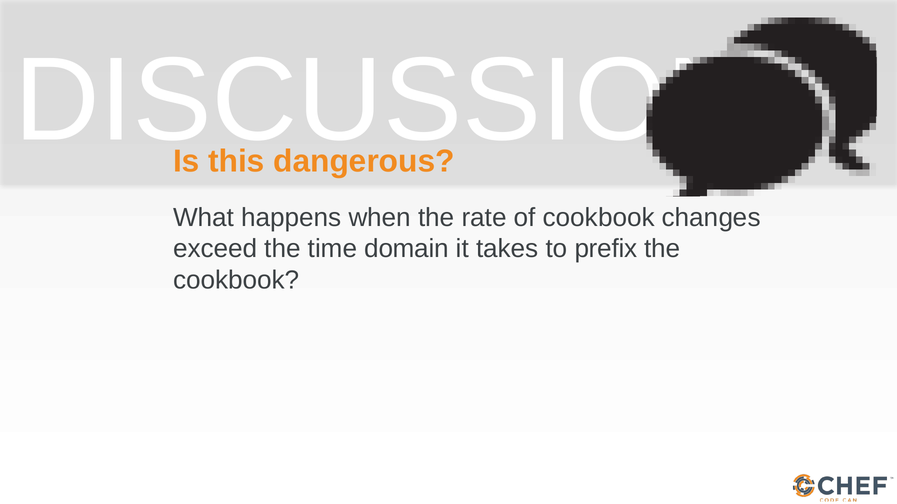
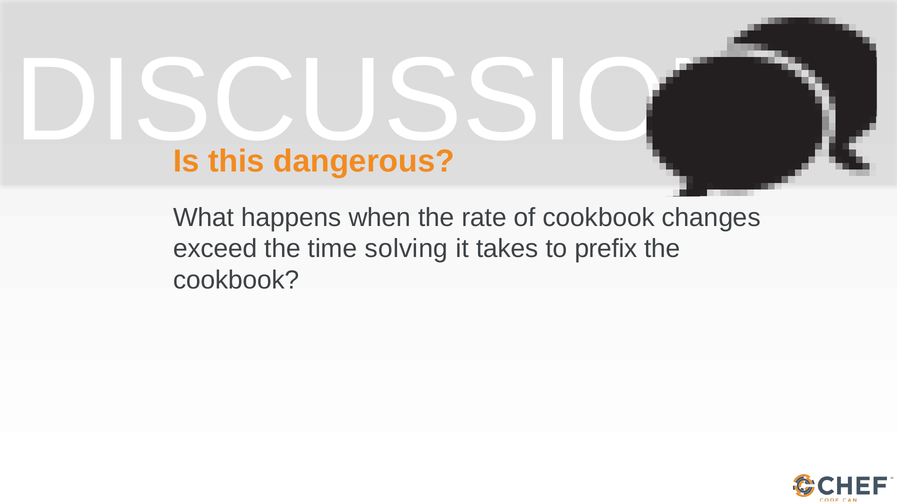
domain: domain -> solving
